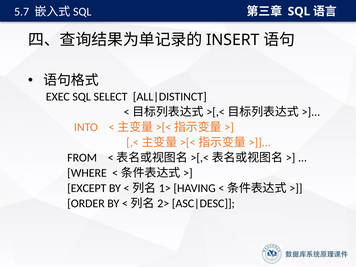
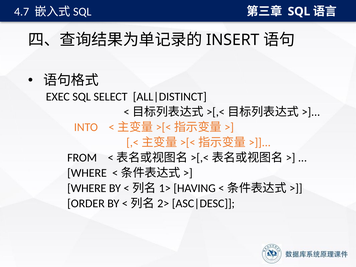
5.7: 5.7 -> 4.7
EXCEPT at (87, 188): EXCEPT -> WHERE
